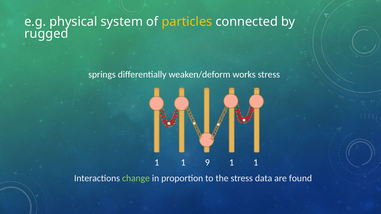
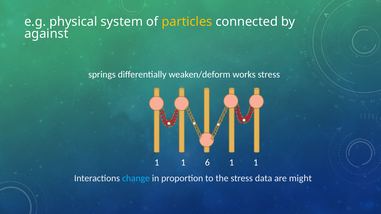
rugged: rugged -> against
9: 9 -> 6
change colour: light green -> light blue
found: found -> might
